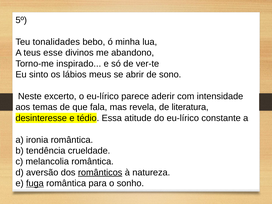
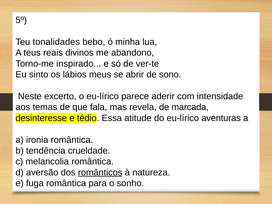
esse: esse -> reais
literatura: literatura -> marcada
constante: constante -> aventuras
fuga underline: present -> none
